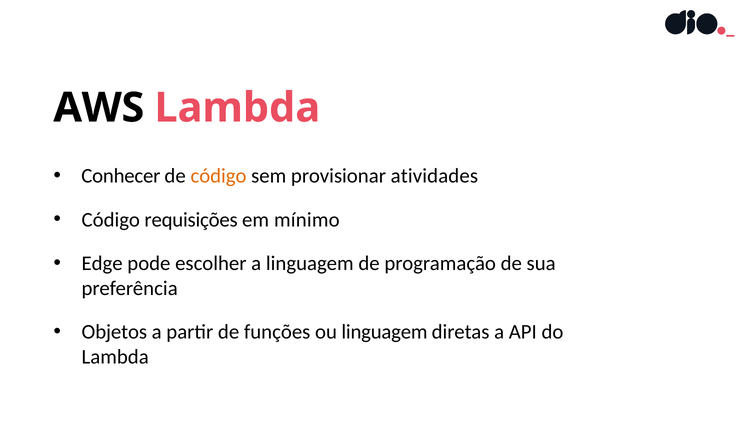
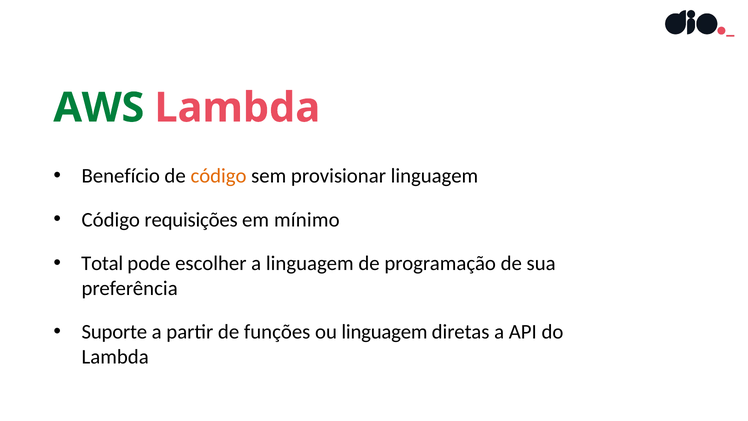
AWS colour: black -> green
Conhecer: Conhecer -> Benefício
provisionar atividades: atividades -> linguagem
Edge: Edge -> Total
Objetos: Objetos -> Suporte
